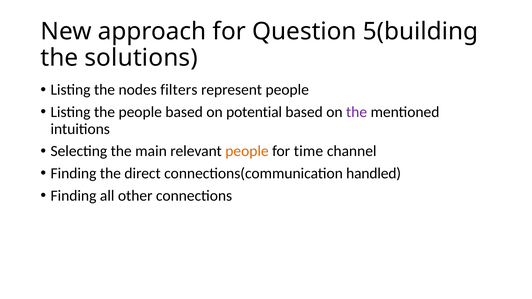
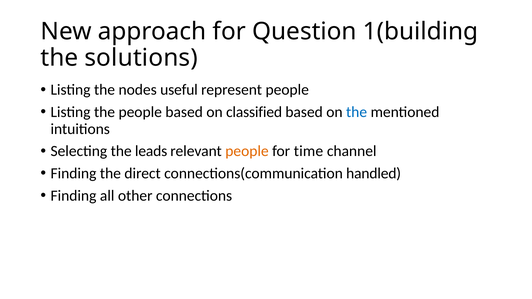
5(building: 5(building -> 1(building
filters: filters -> useful
potential: potential -> classified
the at (357, 112) colour: purple -> blue
main: main -> leads
